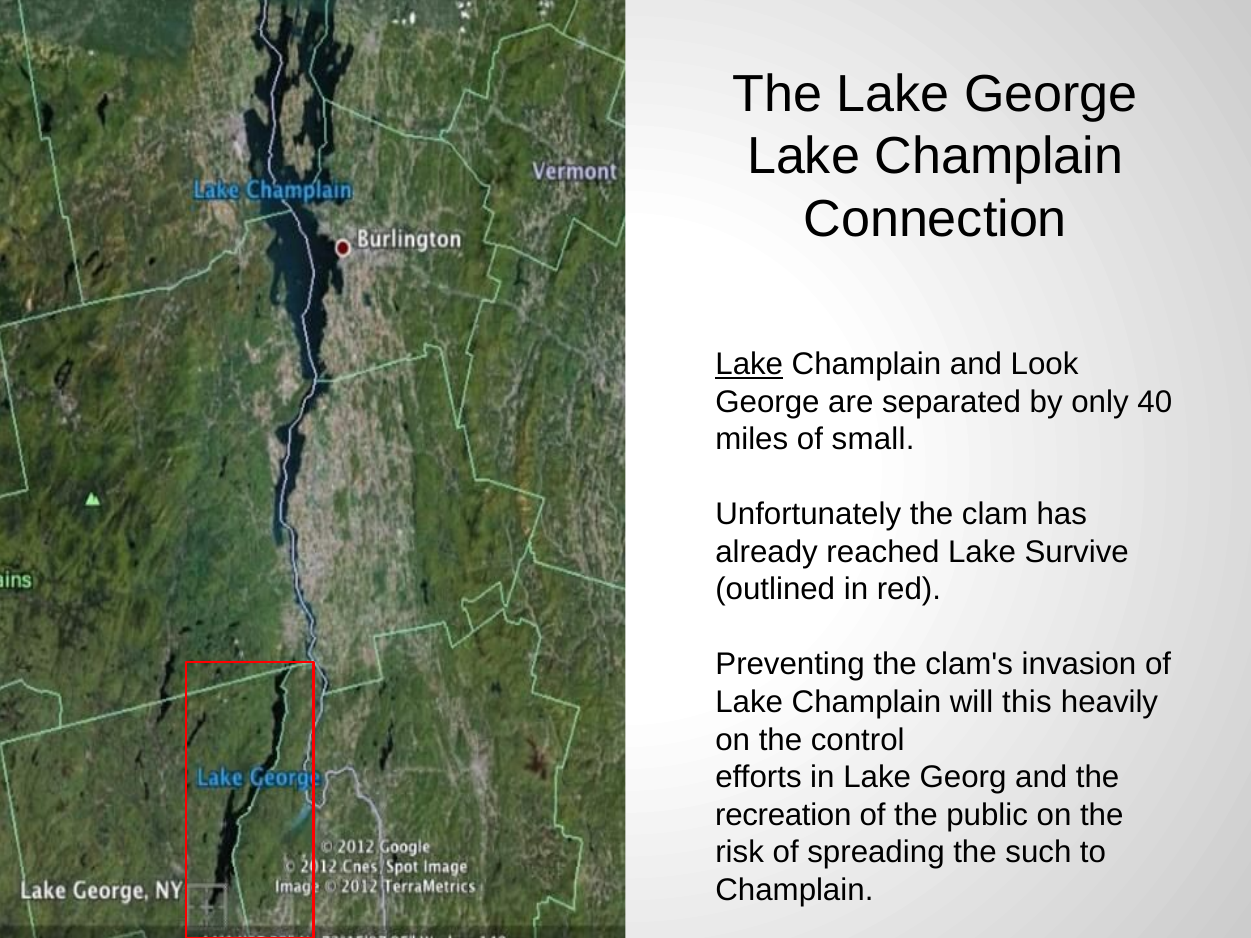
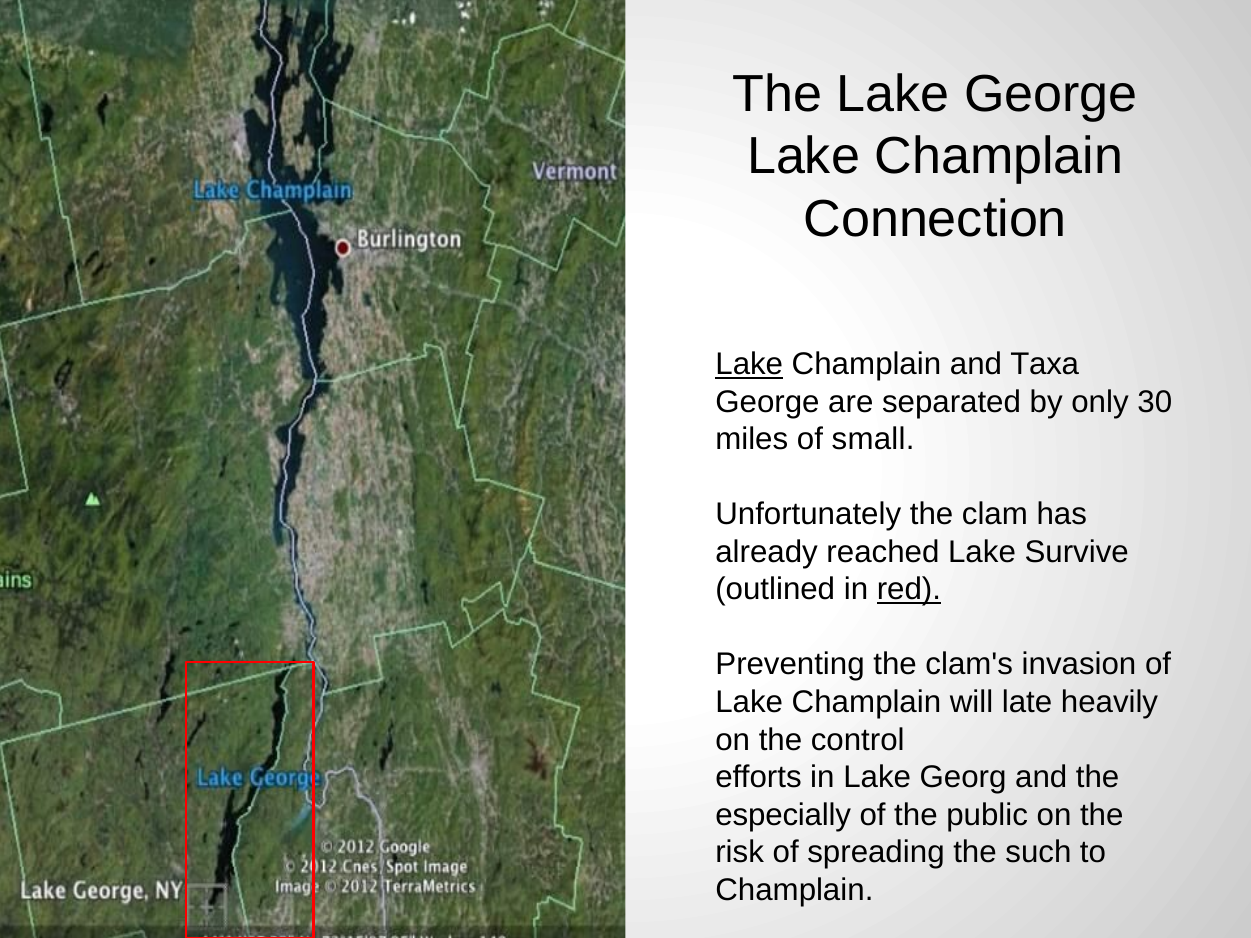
Look: Look -> Taxa
40: 40 -> 30
red underline: none -> present
this: this -> late
recreation: recreation -> especially
